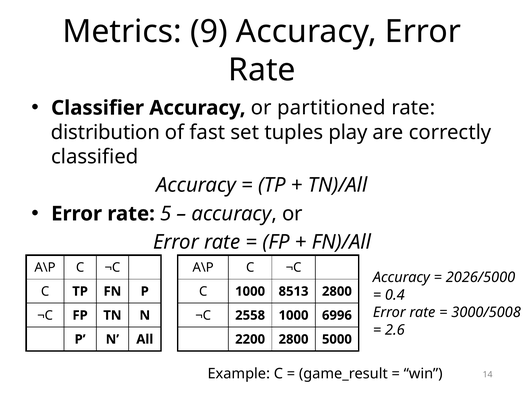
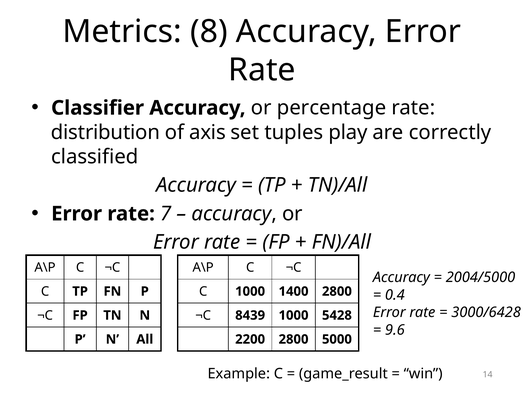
9: 9 -> 8
partitioned: partitioned -> percentage
fast: fast -> axis
5: 5 -> 7
2026/5000: 2026/5000 -> 2004/5000
8513: 8513 -> 1400
3000/5008: 3000/5008 -> 3000/6428
2558: 2558 -> 8439
6996: 6996 -> 5428
2.6: 2.6 -> 9.6
